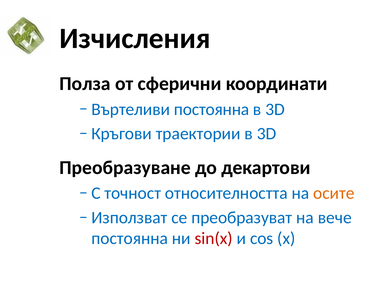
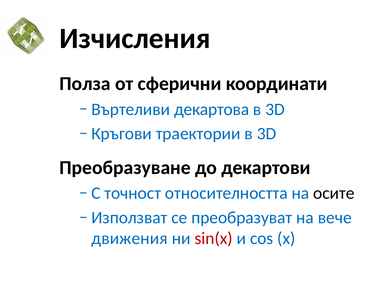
Въртеливи постоянна: постоянна -> декартова
осите colour: orange -> black
постоянна at (130, 238): постоянна -> движения
